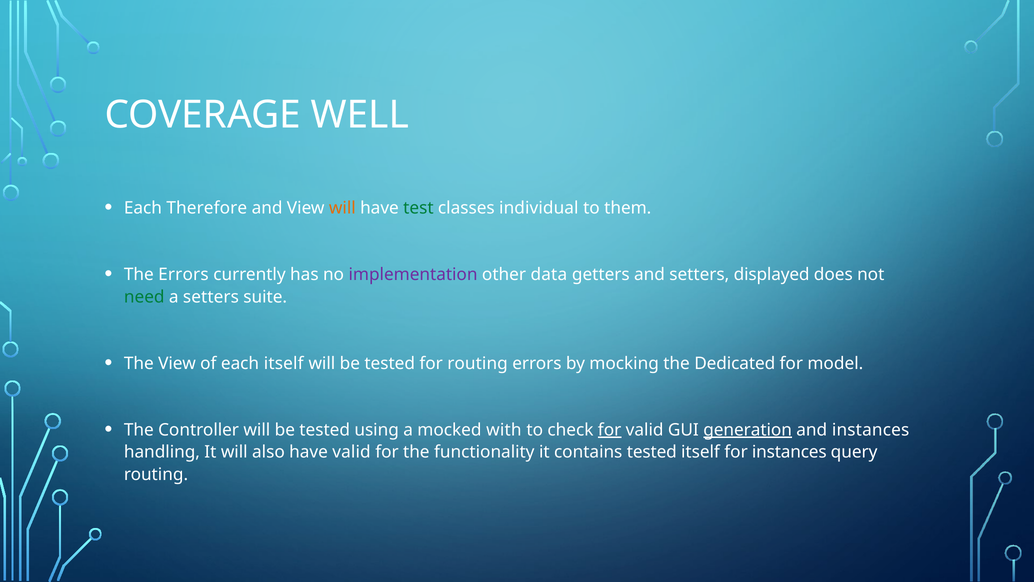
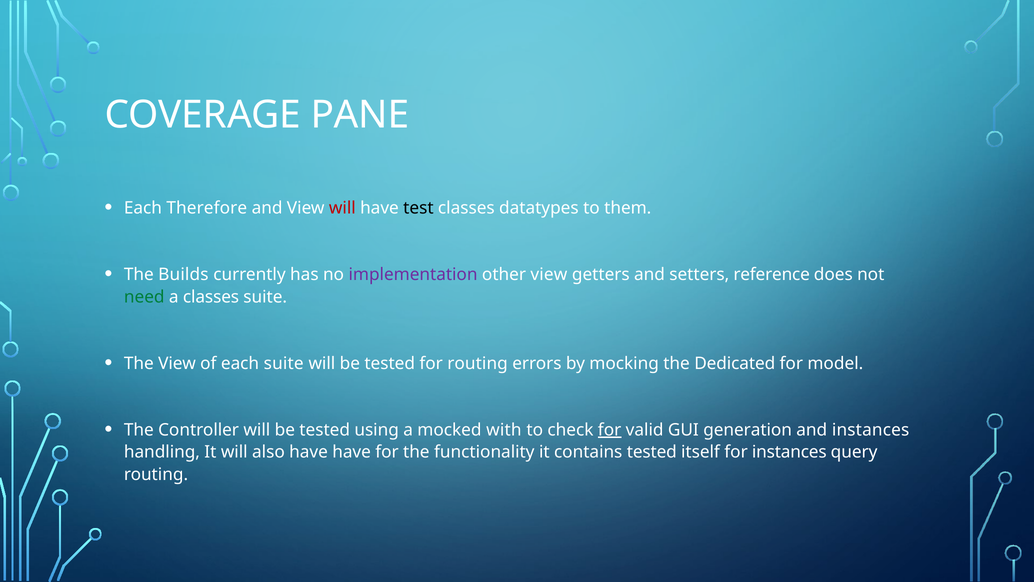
WELL: WELL -> PANE
will at (342, 208) colour: orange -> red
test colour: green -> black
individual: individual -> datatypes
The Errors: Errors -> Builds
other data: data -> view
displayed: displayed -> reference
a setters: setters -> classes
each itself: itself -> suite
generation underline: present -> none
have valid: valid -> have
